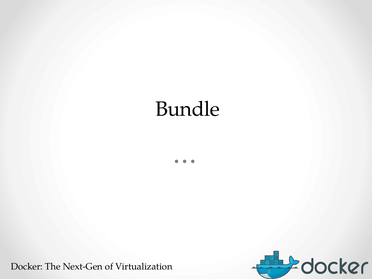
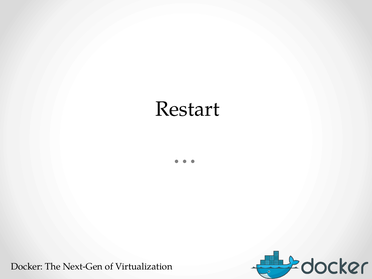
Bundle: Bundle -> Restart
